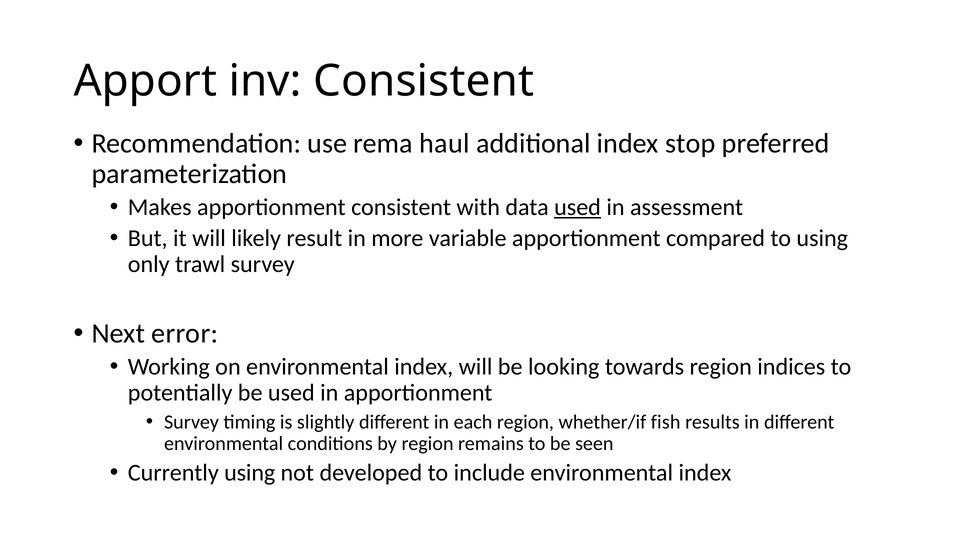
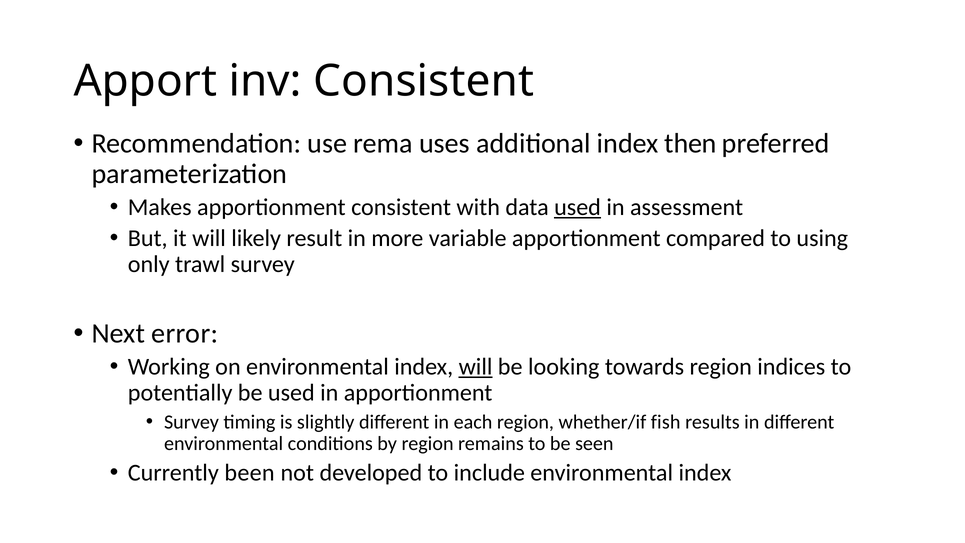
haul: haul -> uses
stop: stop -> then
will at (476, 367) underline: none -> present
Currently using: using -> been
